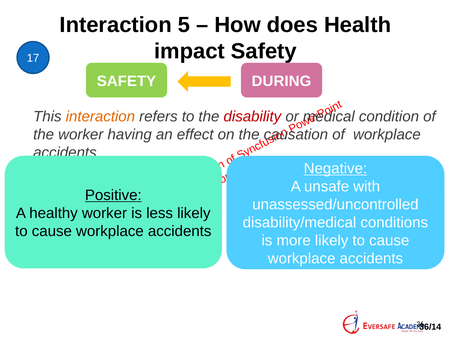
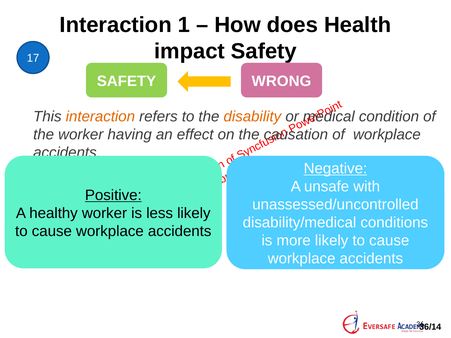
5: 5 -> 1
DURING: DURING -> WRONG
disability colour: red -> orange
